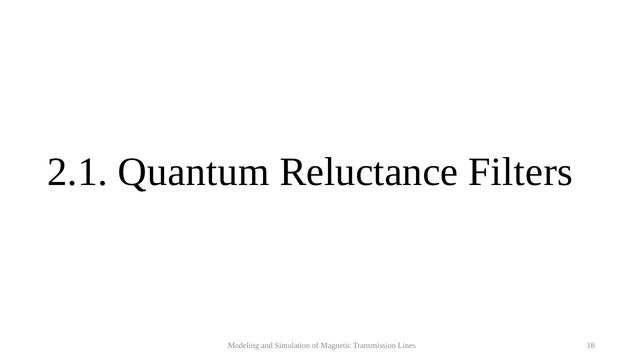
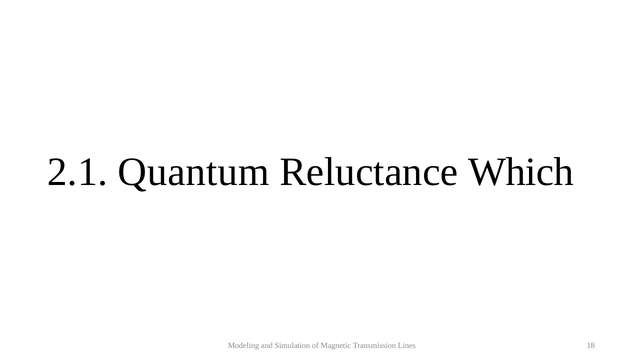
Filters: Filters -> Which
